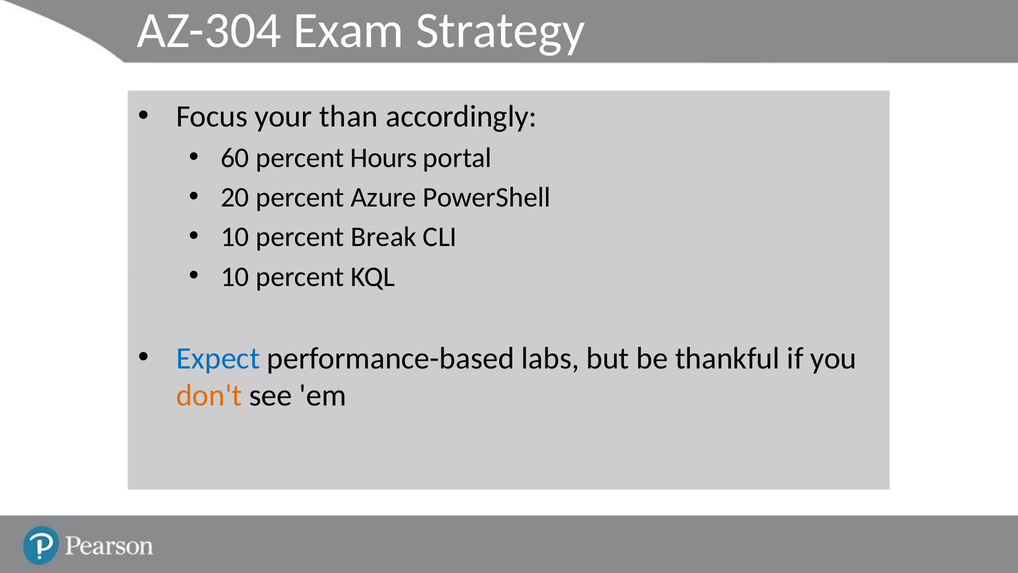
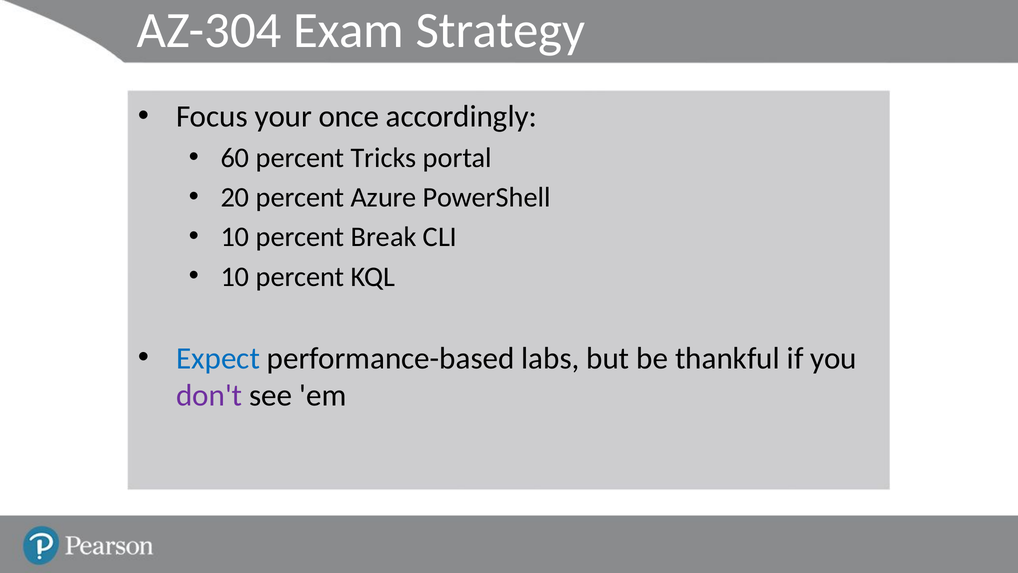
than: than -> once
Hours: Hours -> Tricks
don't colour: orange -> purple
